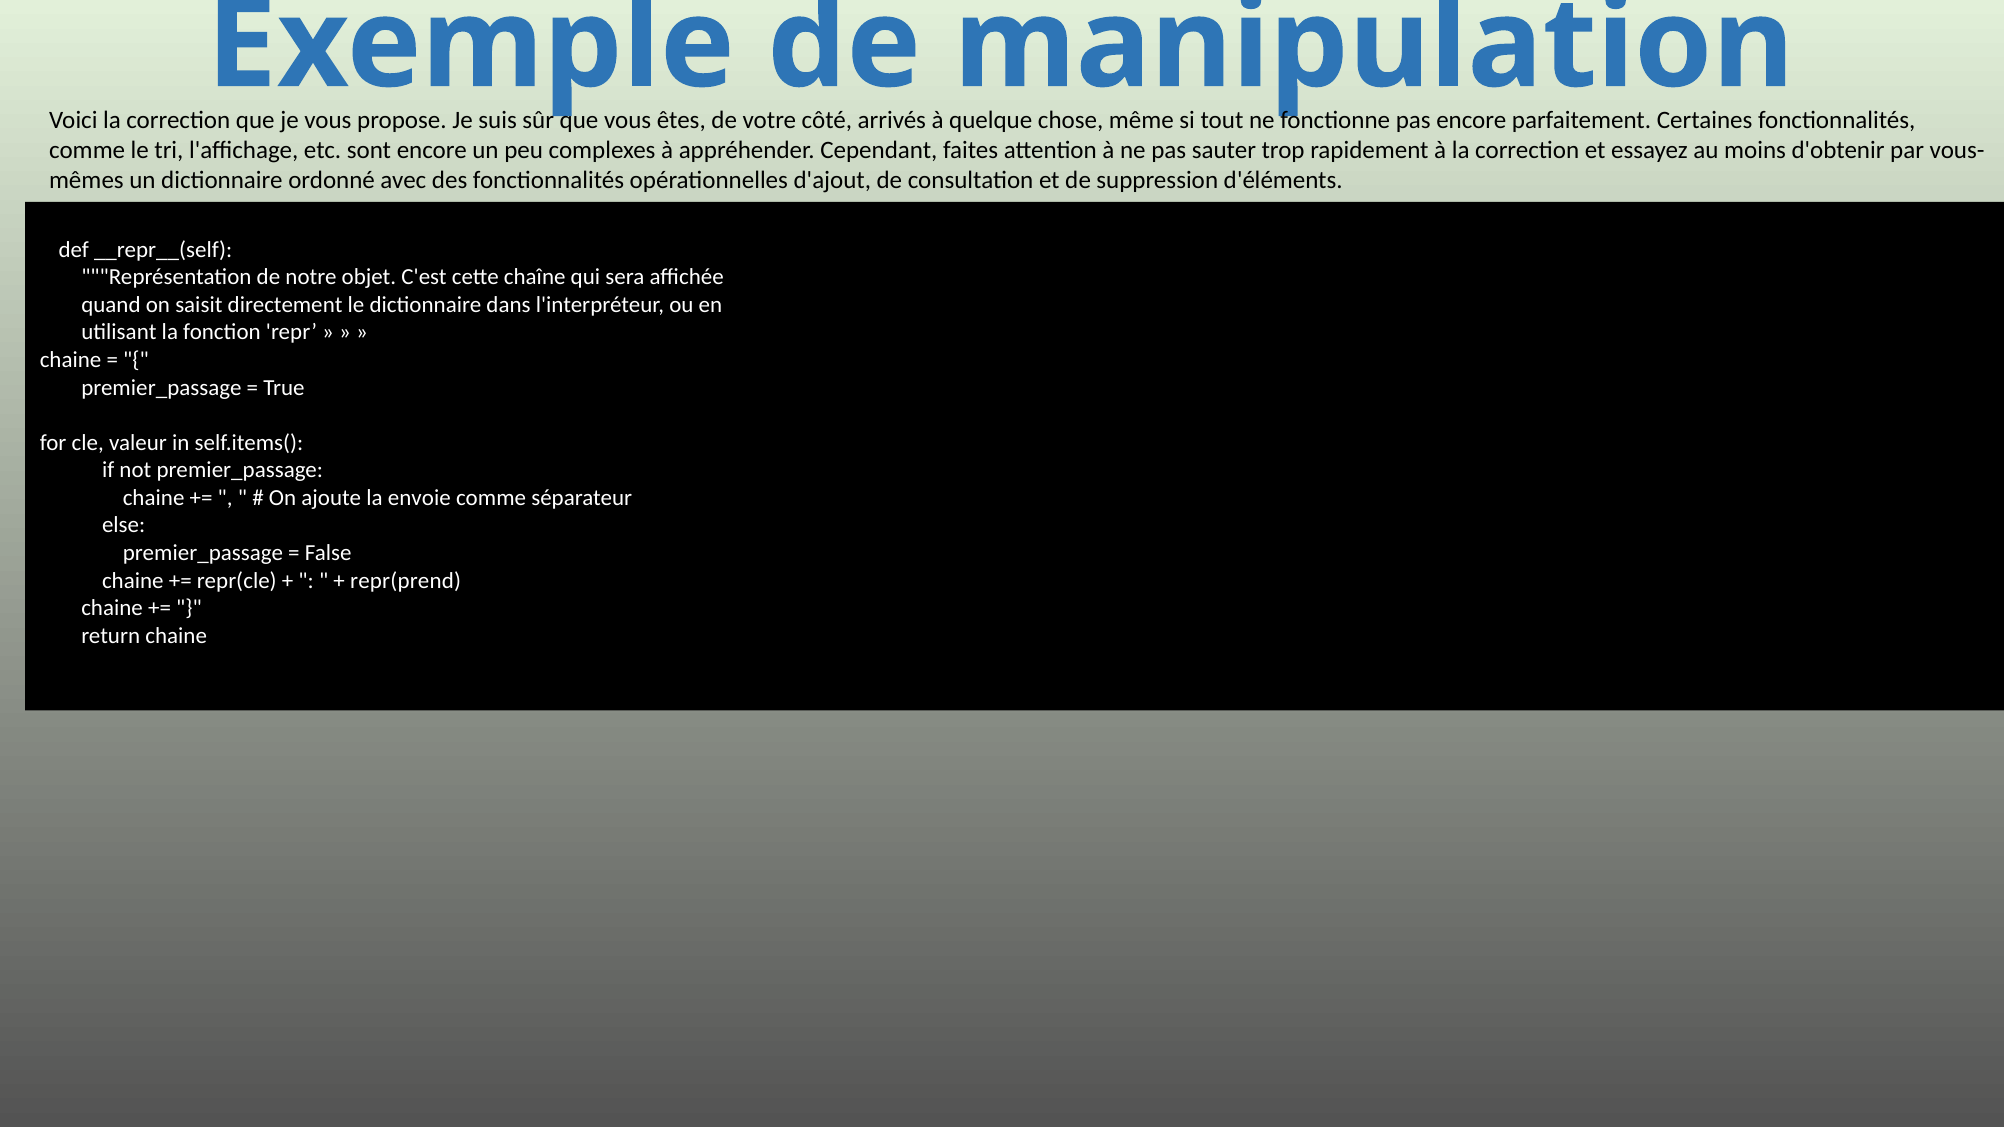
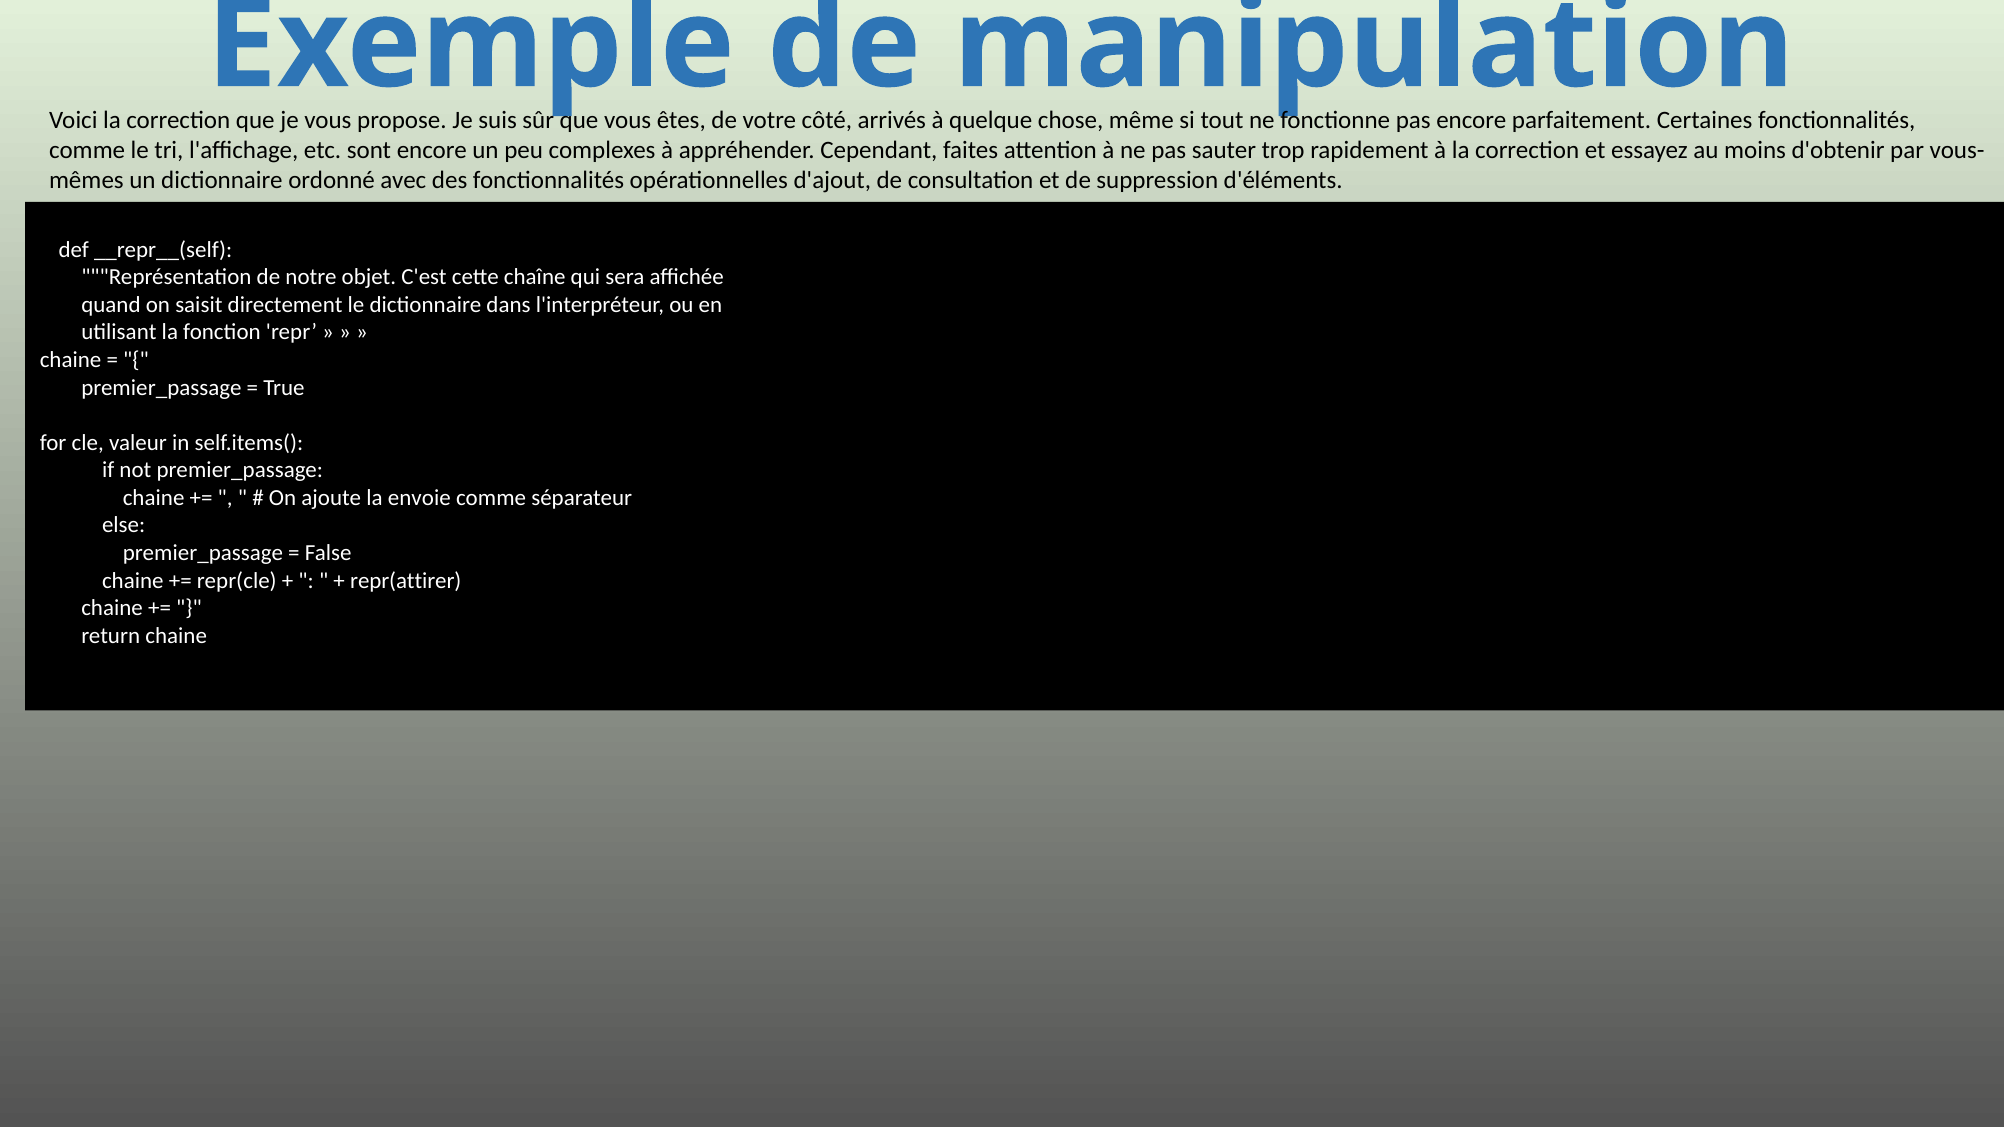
repr(prend: repr(prend -> repr(attirer
